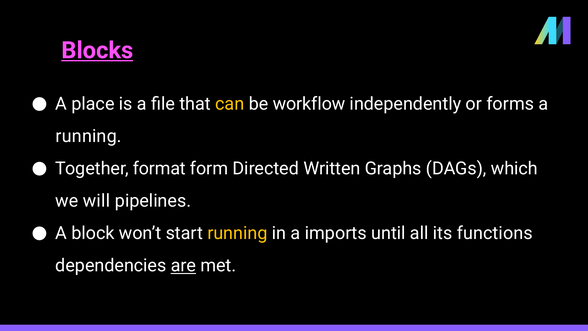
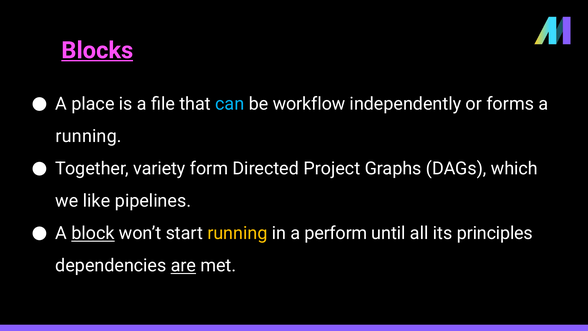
can colour: yellow -> light blue
format: format -> variety
Written: Written -> Project
will: will -> like
block underline: none -> present
imports: imports -> perform
functions: functions -> principles
